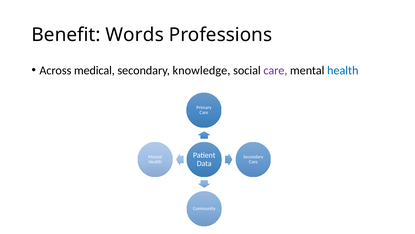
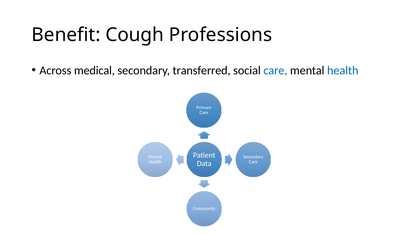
Words: Words -> Cough
knowledge: knowledge -> transferred
care at (275, 70) colour: purple -> blue
